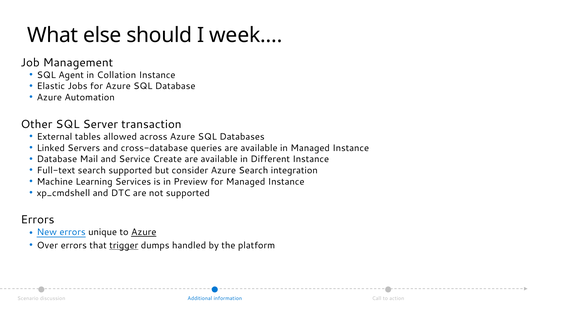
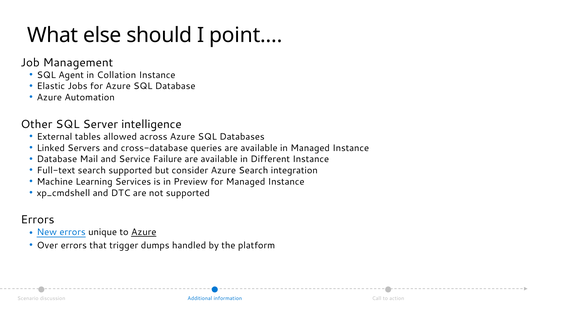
week…: week… -> point…
transaction: transaction -> intelligence
Create: Create -> Failure
trigger underline: present -> none
